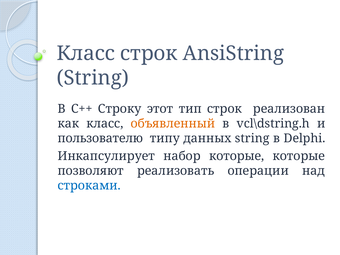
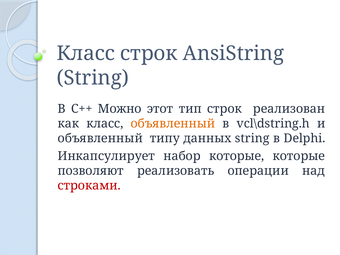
Строку: Строку -> Можно
пользователю at (100, 138): пользователю -> объявленный
строками colour: blue -> red
